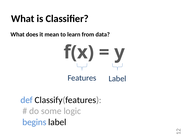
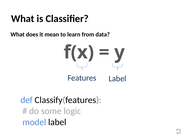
begins: begins -> model
